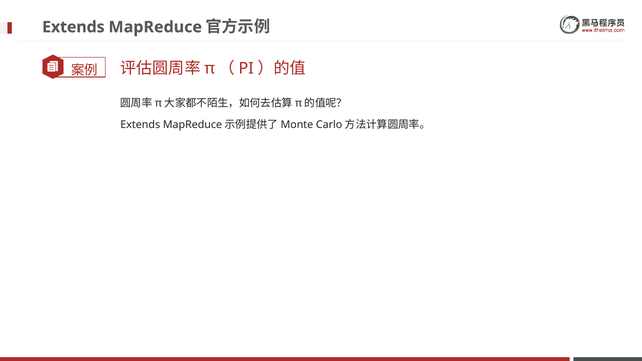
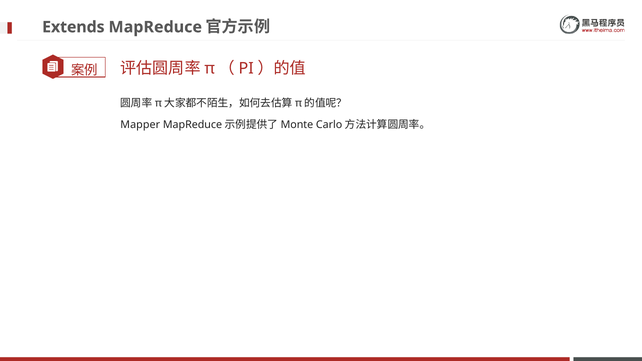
Extends at (140, 125): Extends -> Mapper
